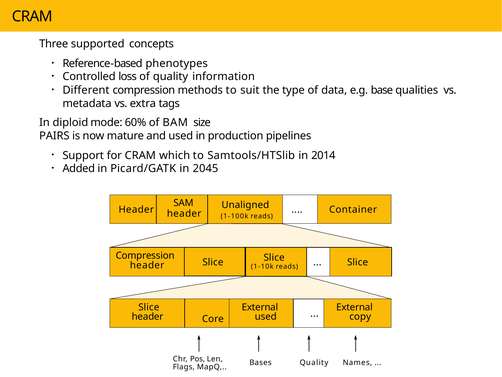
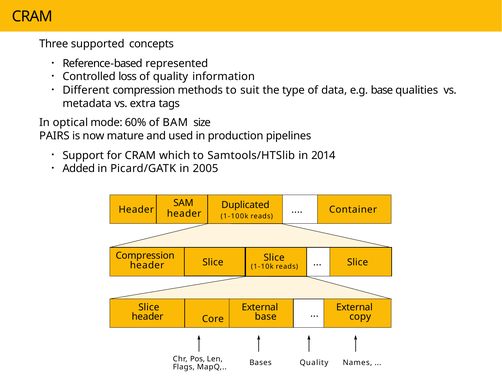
phenotypes: phenotypes -> represented
diploid: diploid -> optical
2045: 2045 -> 2005
Unaligned: Unaligned -> Duplicated
used at (266, 317): used -> base
